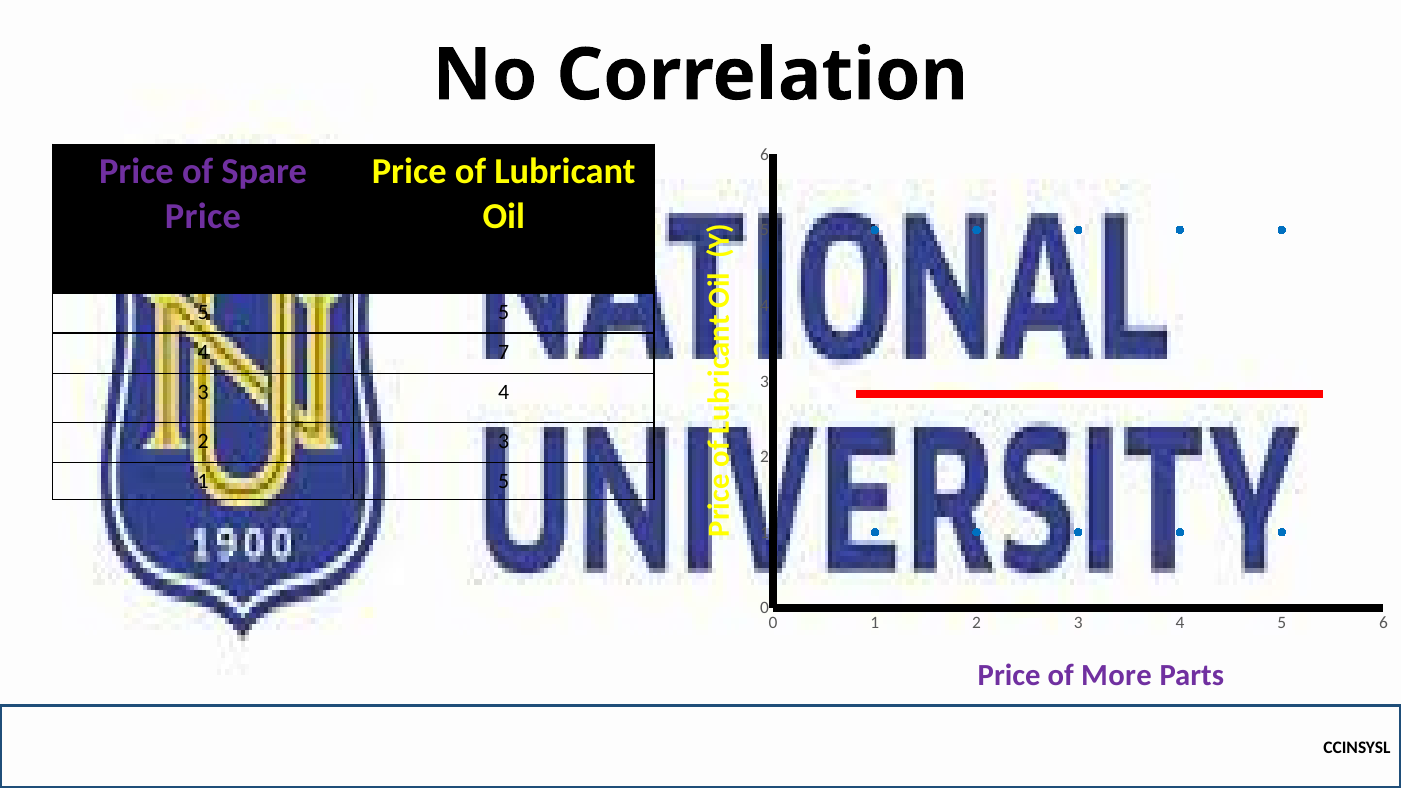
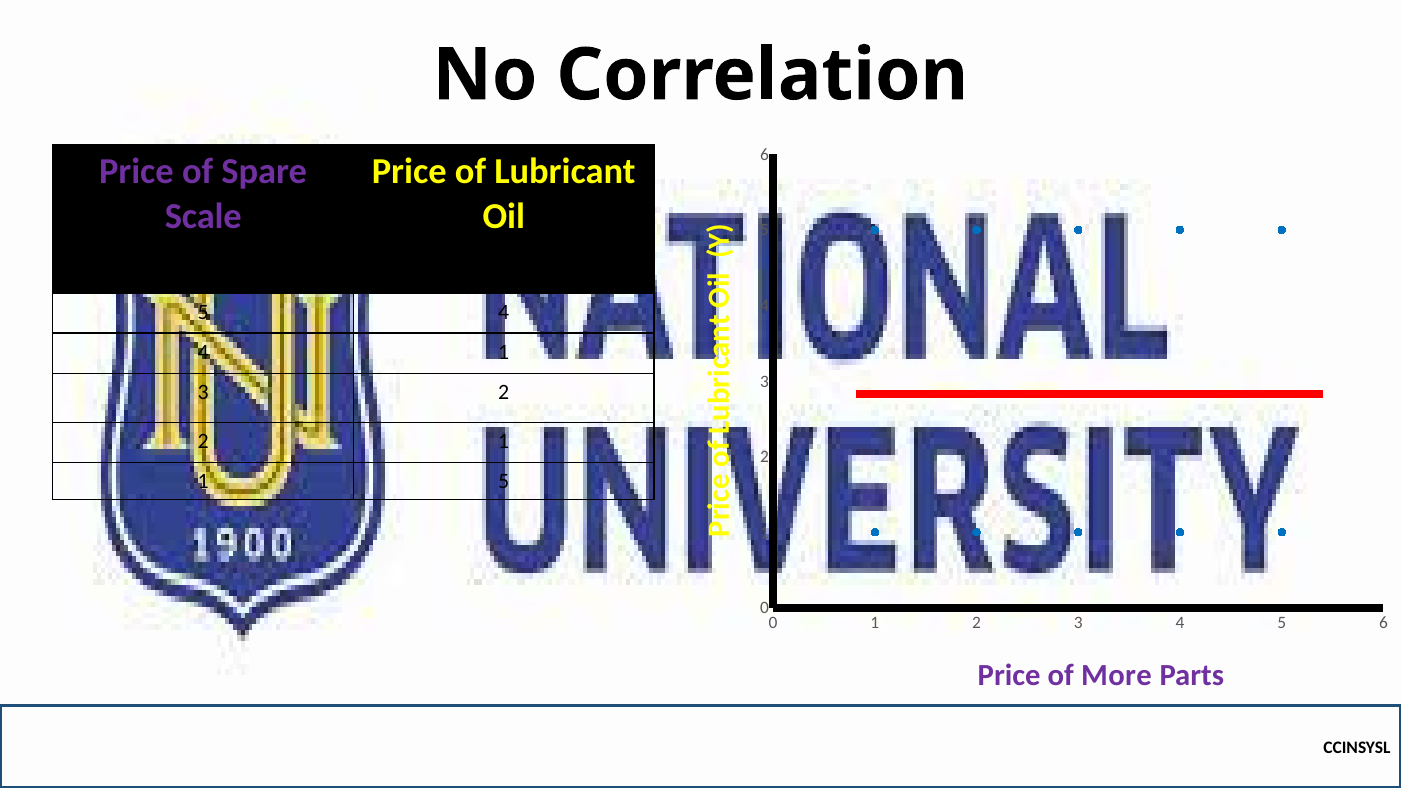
Price at (203, 216): Price -> Scale
5 5: 5 -> 4
4 7: 7 -> 1
4 at (504, 392): 4 -> 2
3 at (504, 441): 3 -> 1
